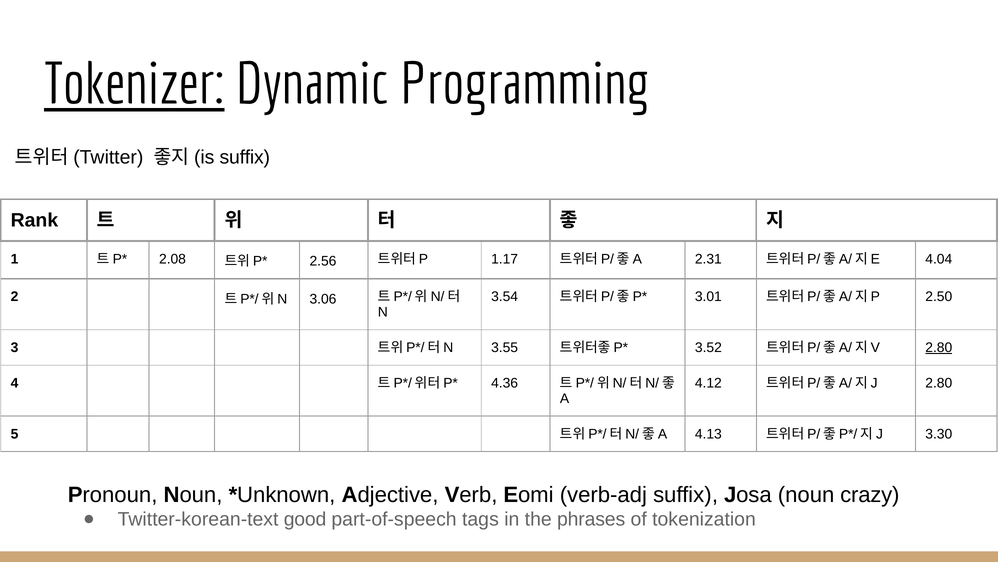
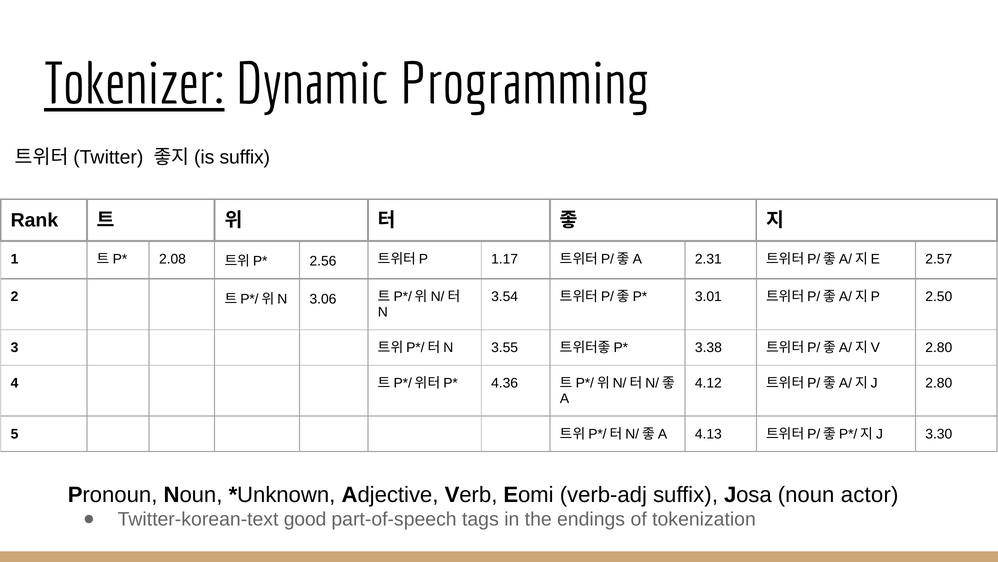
4.04: 4.04 -> 2.57
3.52: 3.52 -> 3.38
2.80 at (939, 347) underline: present -> none
crazy: crazy -> actor
phrases: phrases -> endings
